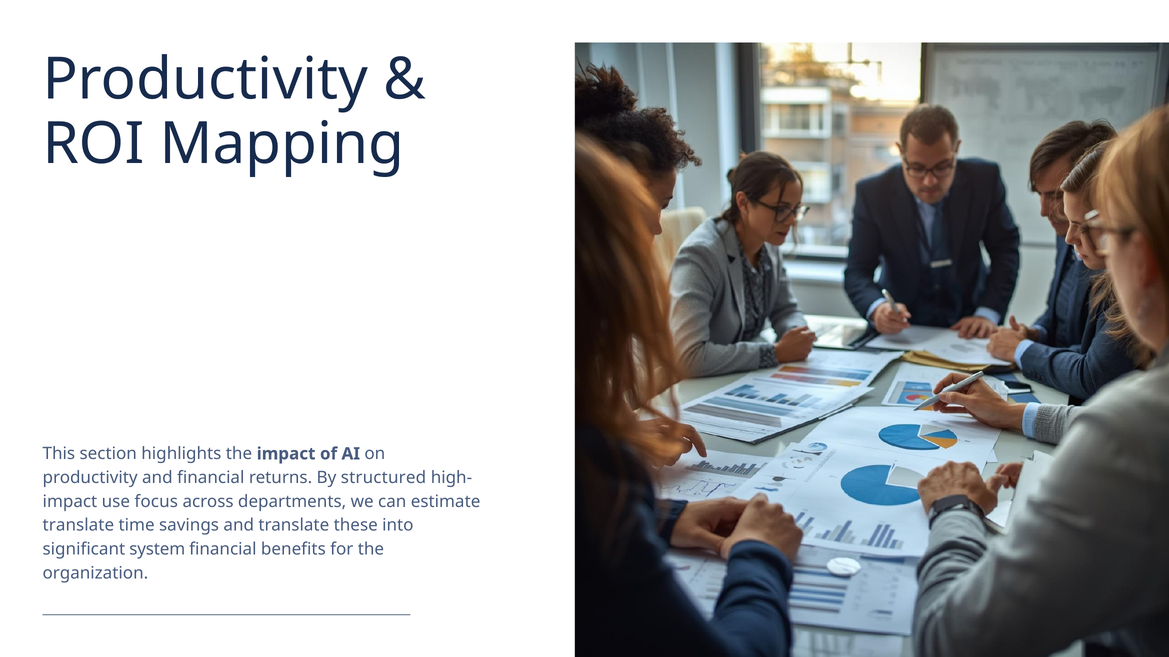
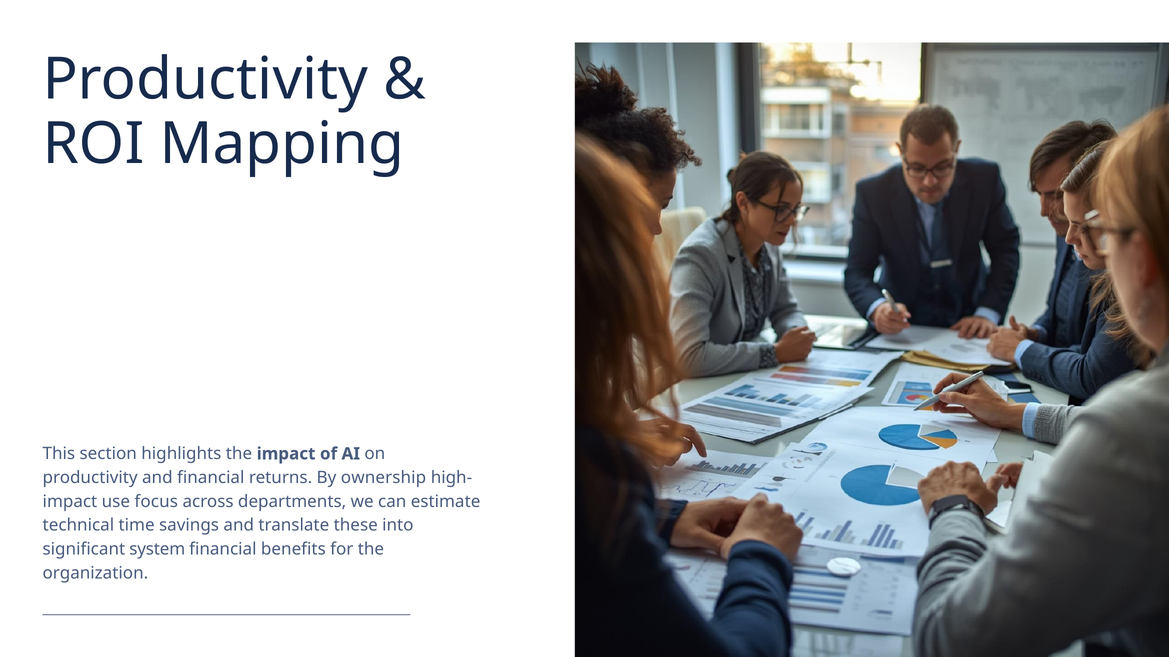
structured: structured -> ownership
translate at (78, 526): translate -> technical
